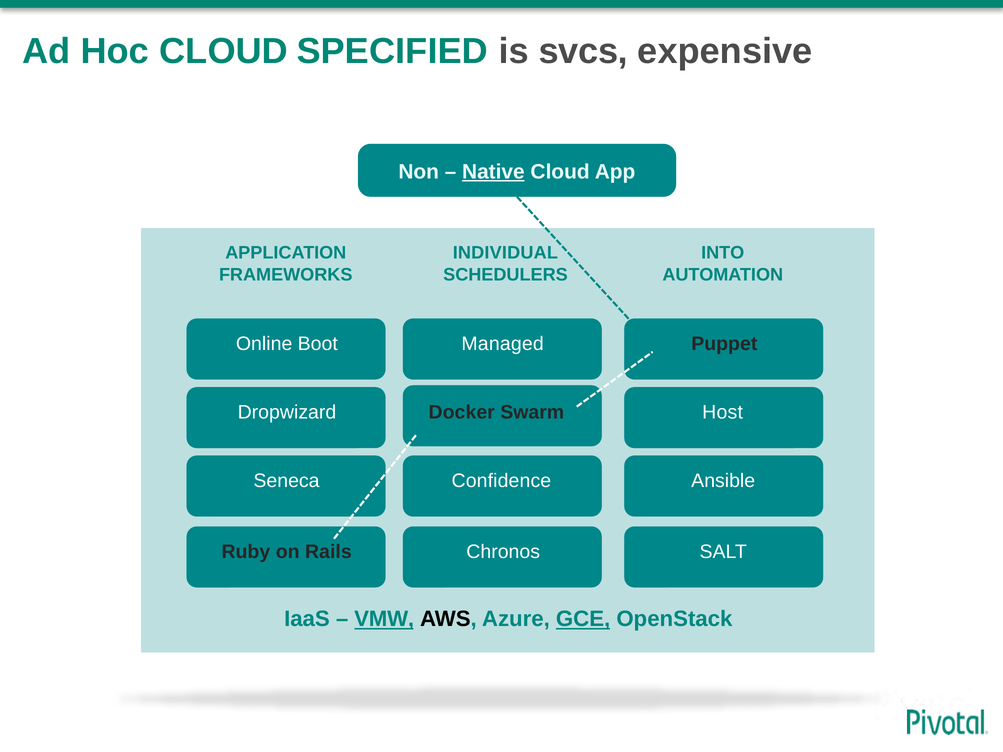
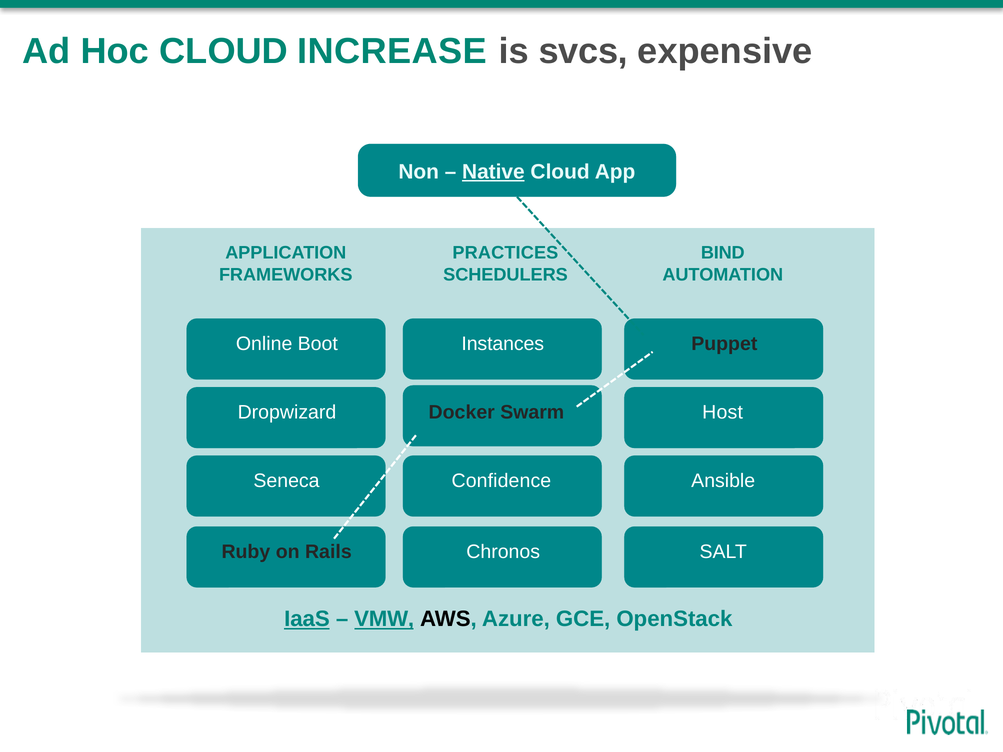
SPECIFIED: SPECIFIED -> INCREASE
INDIVIDUAL: INDIVIDUAL -> PRACTICES
INTO: INTO -> BIND
Managed: Managed -> Instances
IaaS underline: none -> present
GCE underline: present -> none
